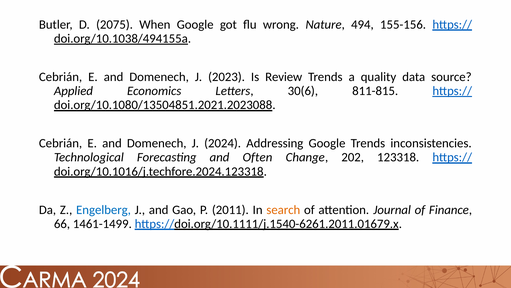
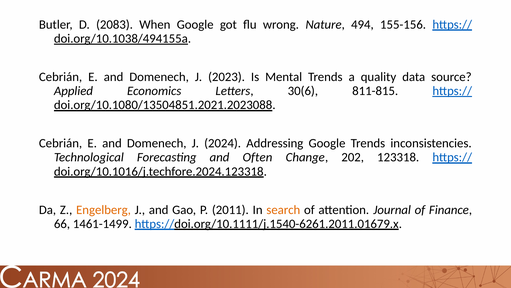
2075: 2075 -> 2083
Review: Review -> Mental
Engelberg colour: blue -> orange
